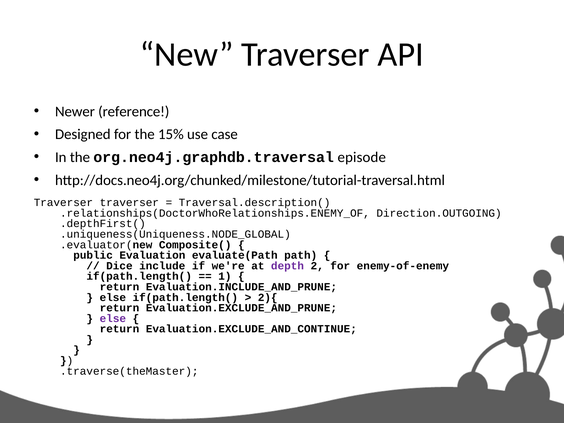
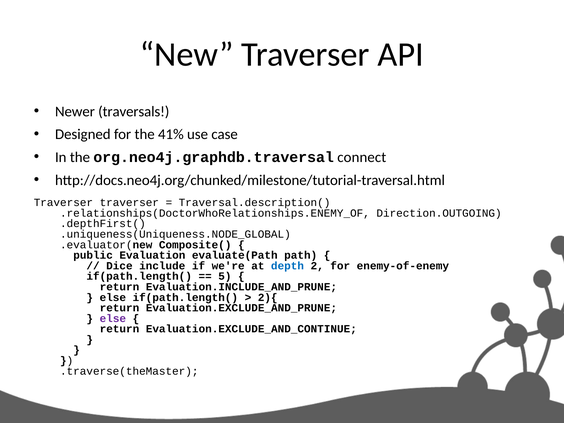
reference: reference -> traversals
15%: 15% -> 41%
episode: episode -> connect
depth colour: purple -> blue
1: 1 -> 5
